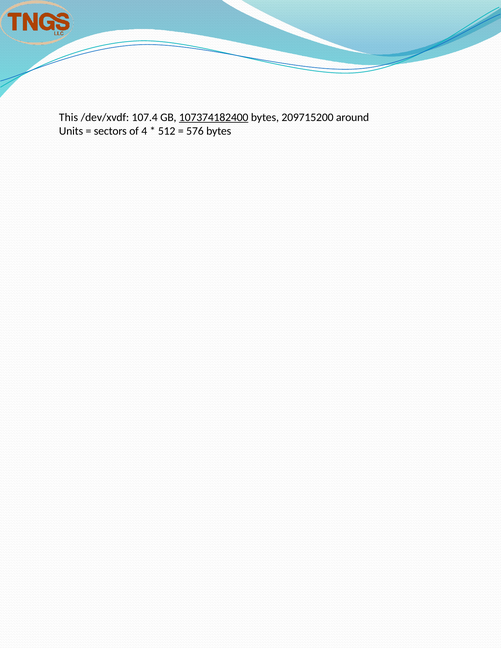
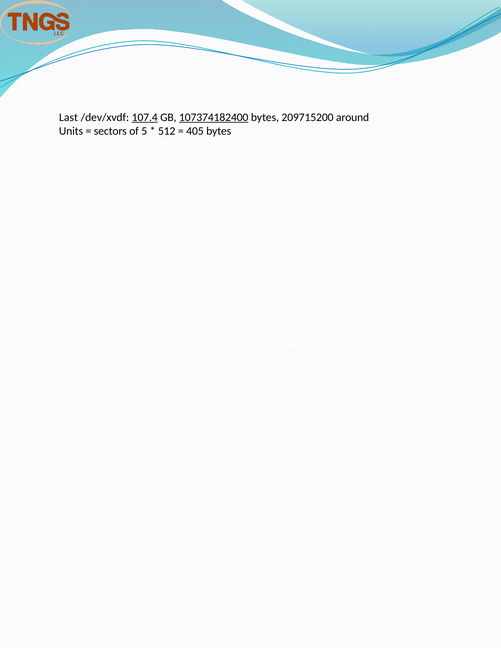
This: This -> Last
107.4 underline: none -> present
4: 4 -> 5
576: 576 -> 405
